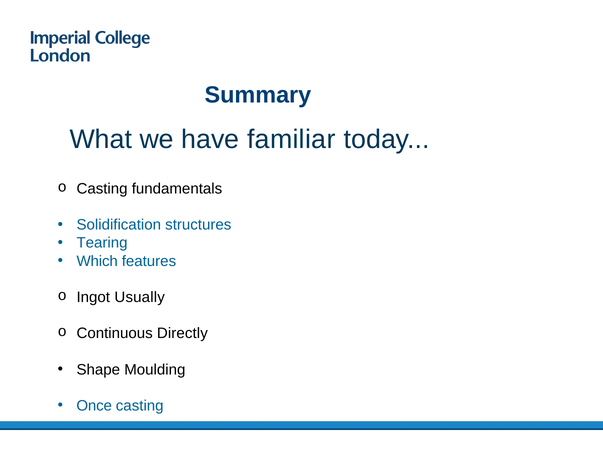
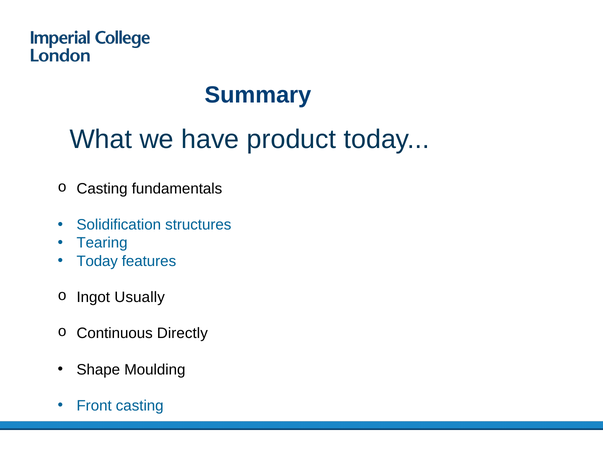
familiar: familiar -> product
Which at (97, 261): Which -> Today
Once: Once -> Front
